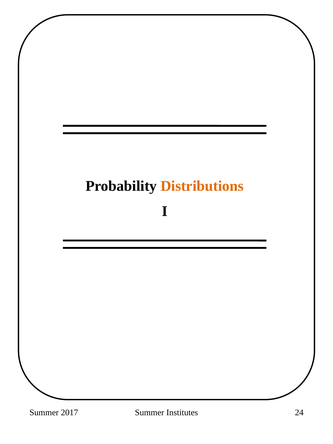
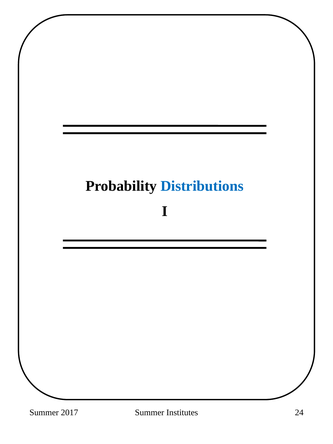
Distributions colour: orange -> blue
